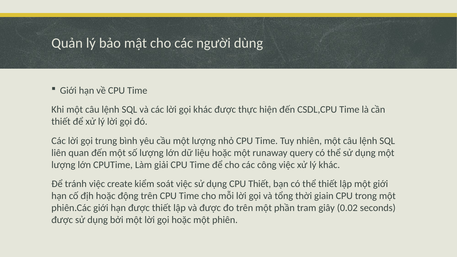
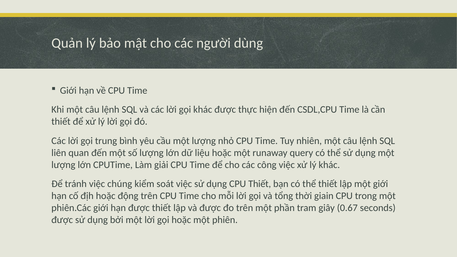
create: create -> chúng
0.02: 0.02 -> 0.67
